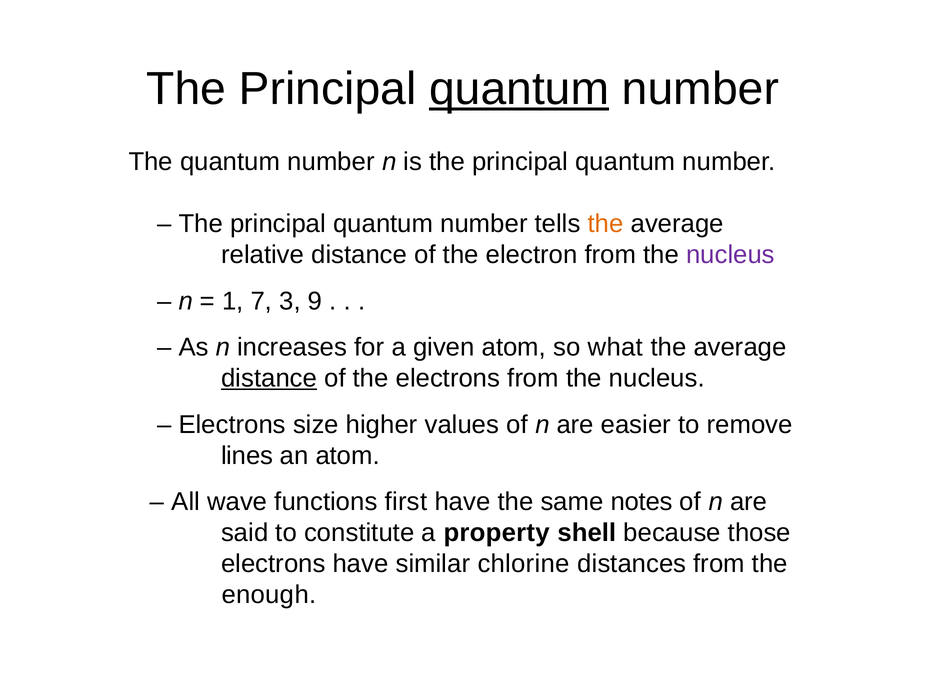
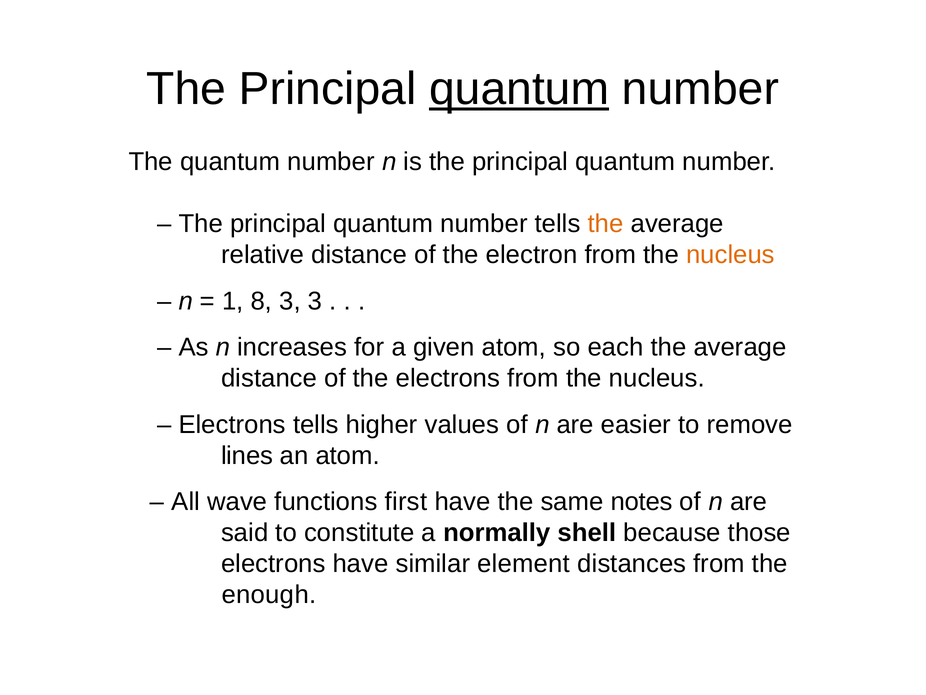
nucleus at (730, 254) colour: purple -> orange
7: 7 -> 8
3 9: 9 -> 3
what: what -> each
distance at (269, 378) underline: present -> none
Electrons size: size -> tells
property: property -> normally
chlorine: chlorine -> element
